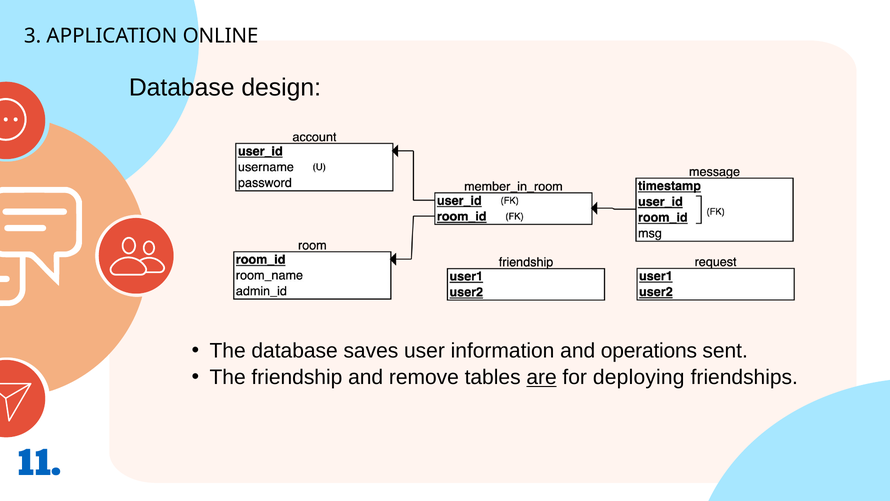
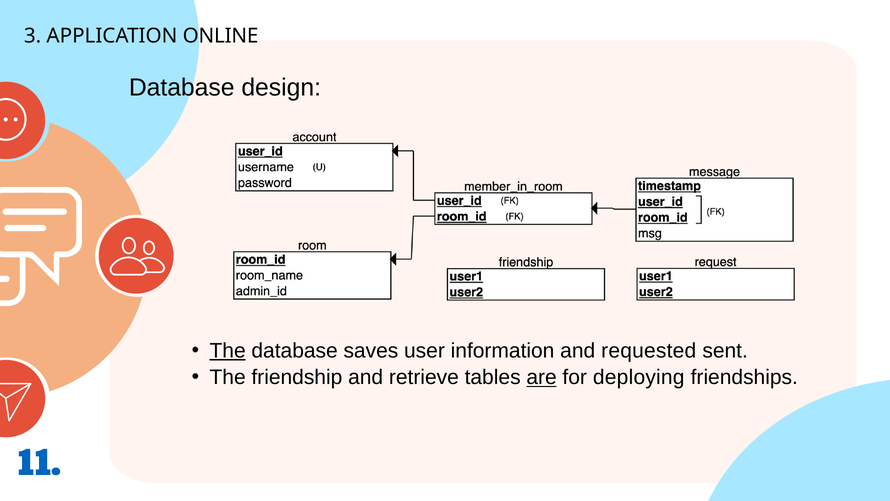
The at (228, 351) underline: none -> present
operations: operations -> requested
remove: remove -> retrieve
